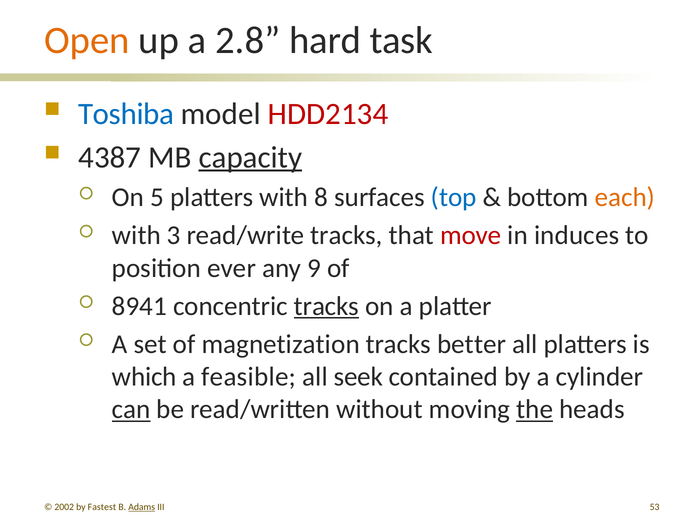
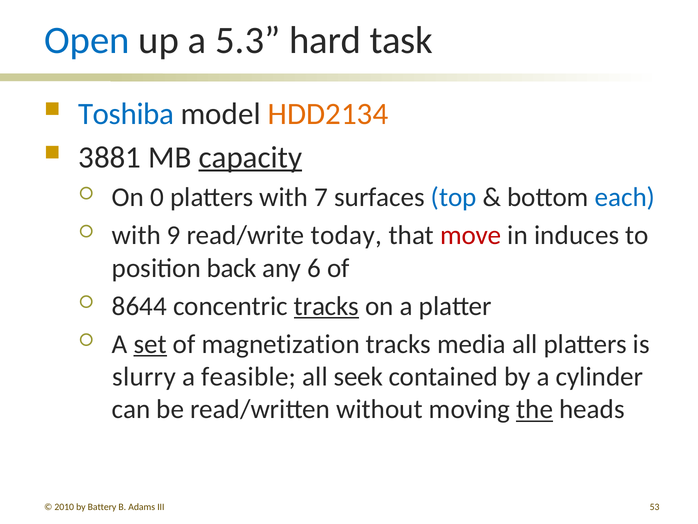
Open colour: orange -> blue
2.8: 2.8 -> 5.3
HDD2134 colour: red -> orange
4387: 4387 -> 3881
5: 5 -> 0
8: 8 -> 7
each colour: orange -> blue
3: 3 -> 9
read/write tracks: tracks -> today
ever: ever -> back
9: 9 -> 6
8941: 8941 -> 8644
set underline: none -> present
better: better -> media
which: which -> slurry
can underline: present -> none
2002: 2002 -> 2010
Fastest: Fastest -> Battery
Adams underline: present -> none
